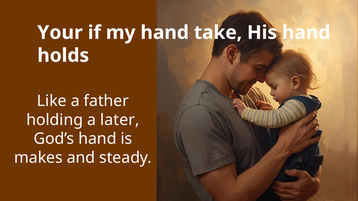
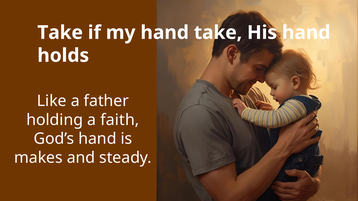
Your at (60, 33): Your -> Take
later: later -> faith
